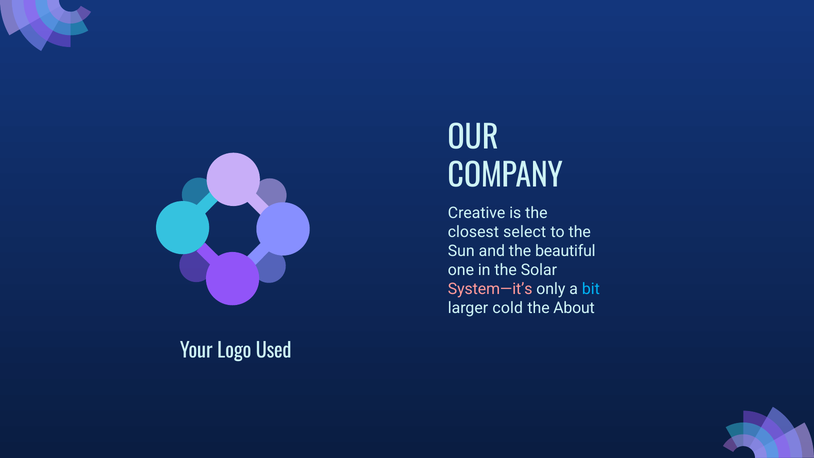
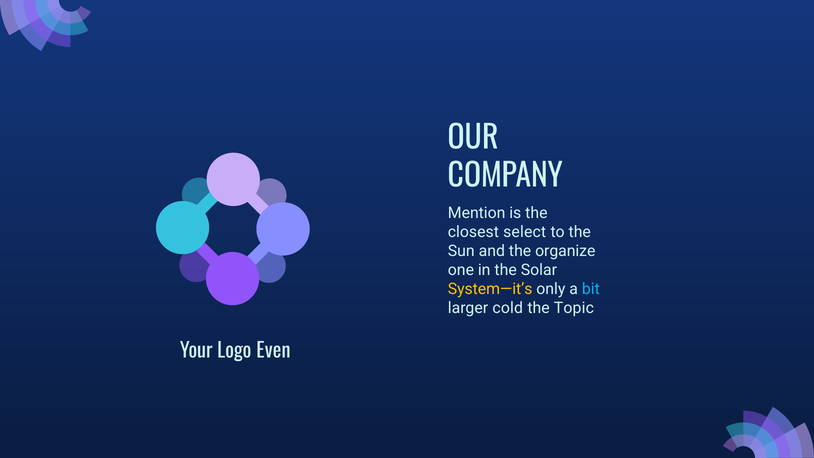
Creative: Creative -> Mention
beautiful: beautiful -> organize
System—it’s colour: pink -> yellow
About: About -> Topic
Used: Used -> Even
